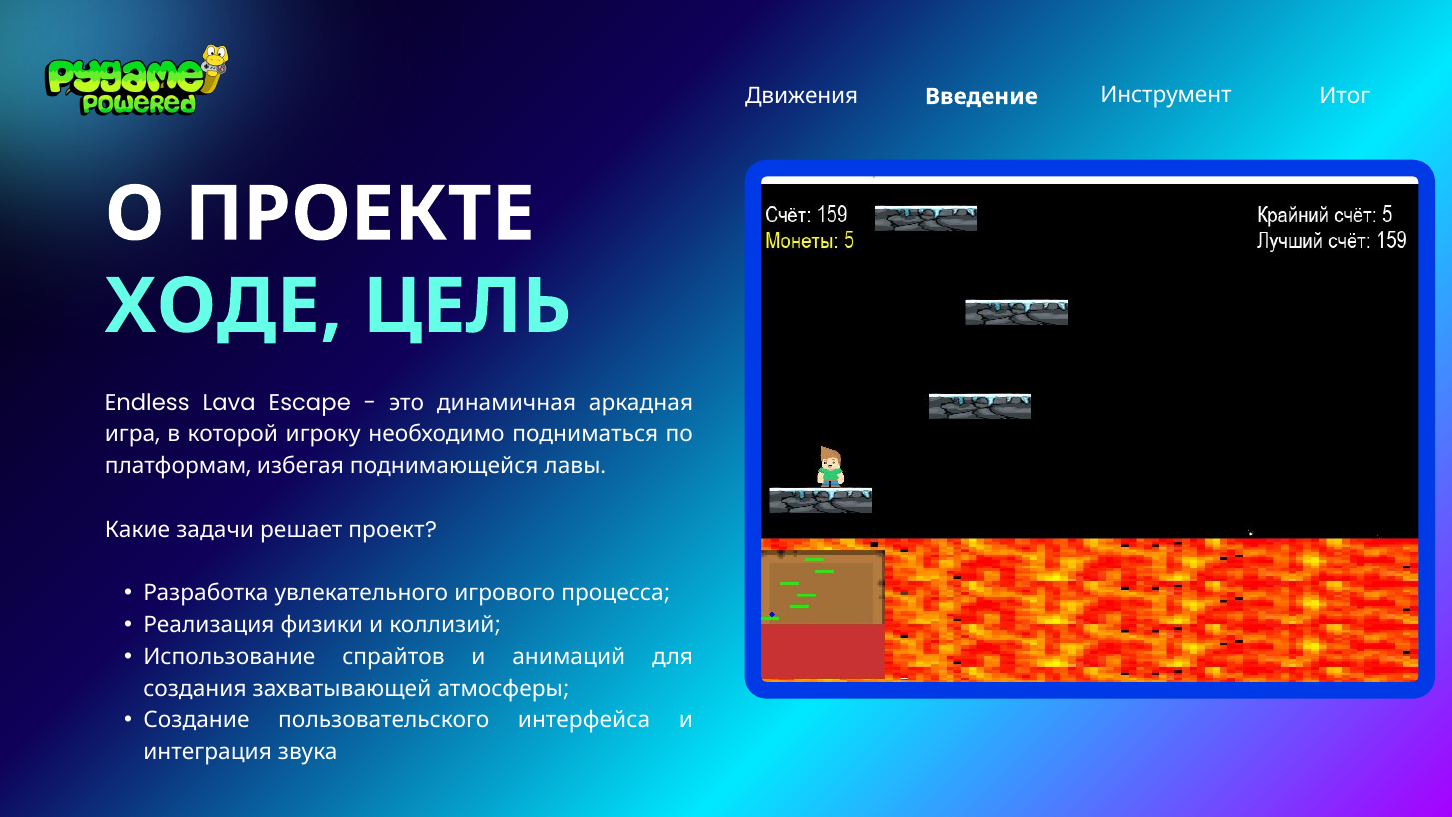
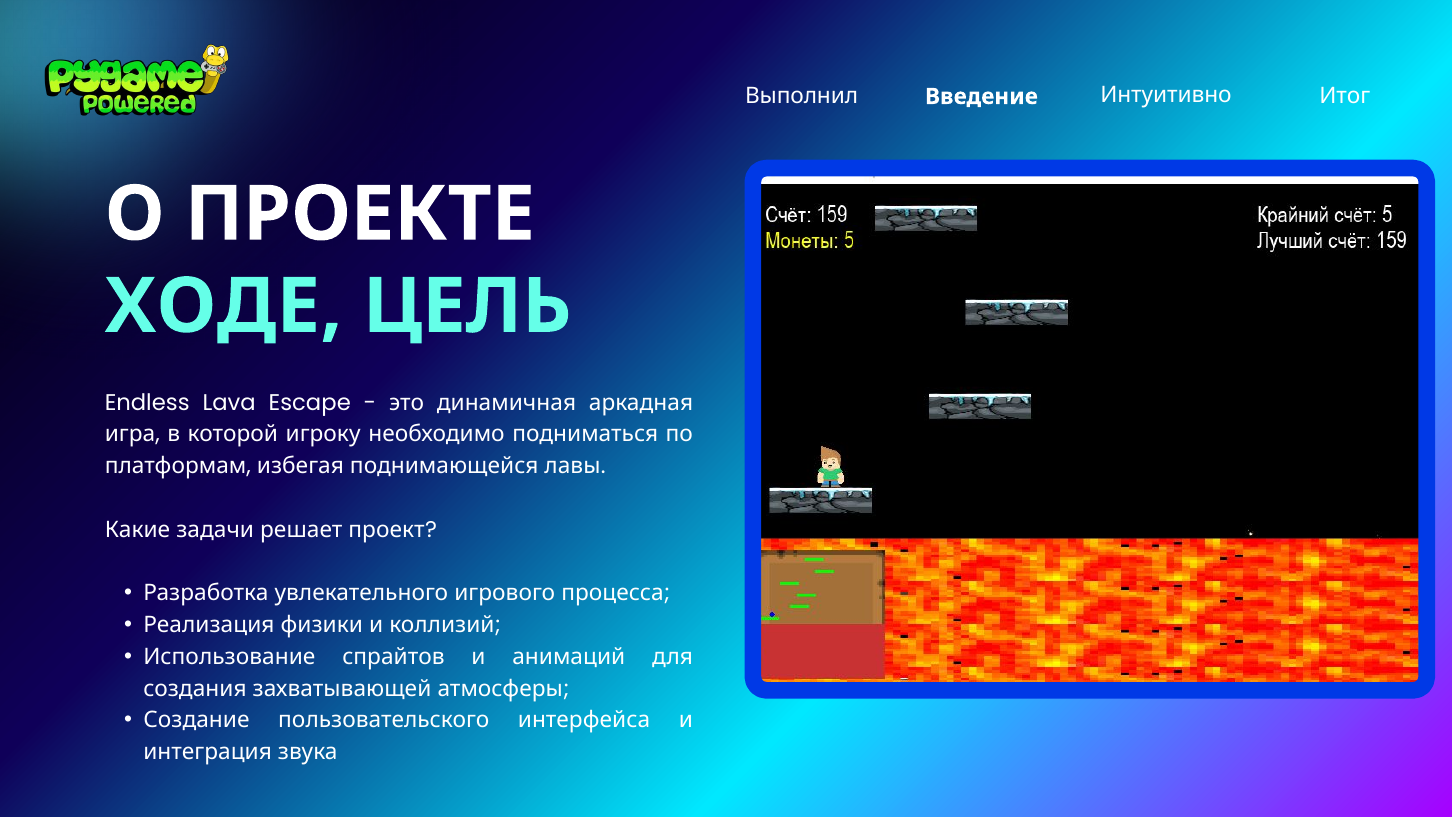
Движения: Движения -> Выполнил
Инструмент: Инструмент -> Интуитивно
